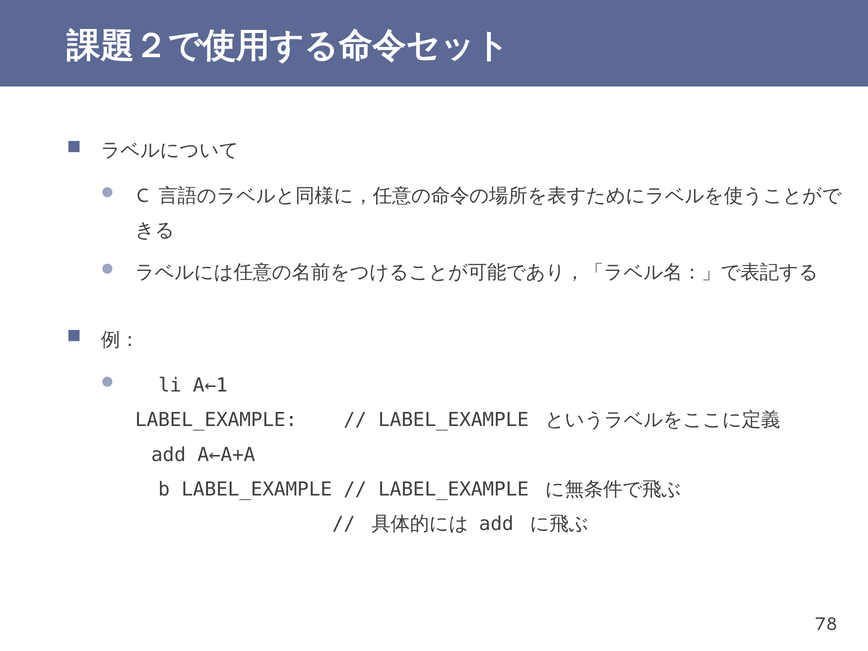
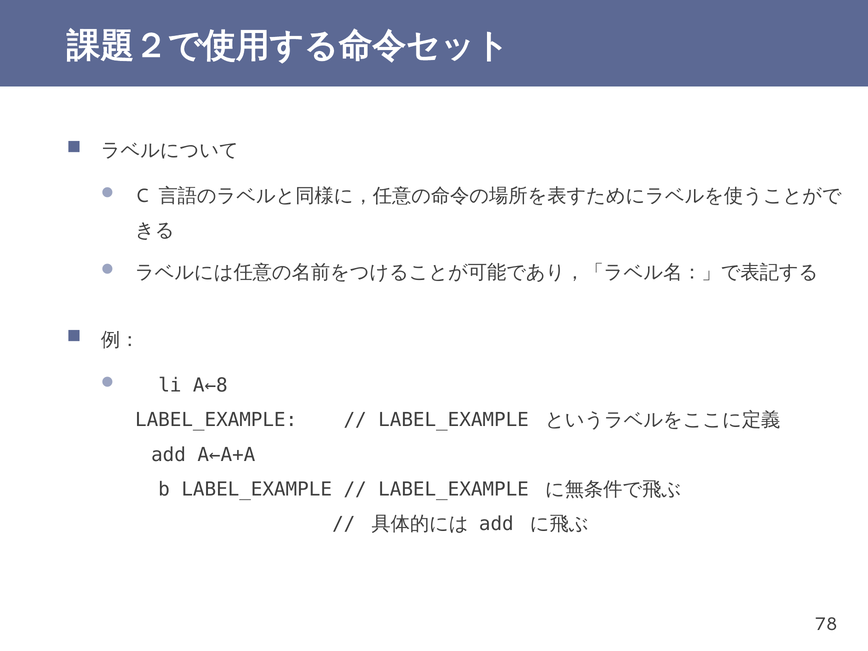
A←1: A←1 -> A←8
